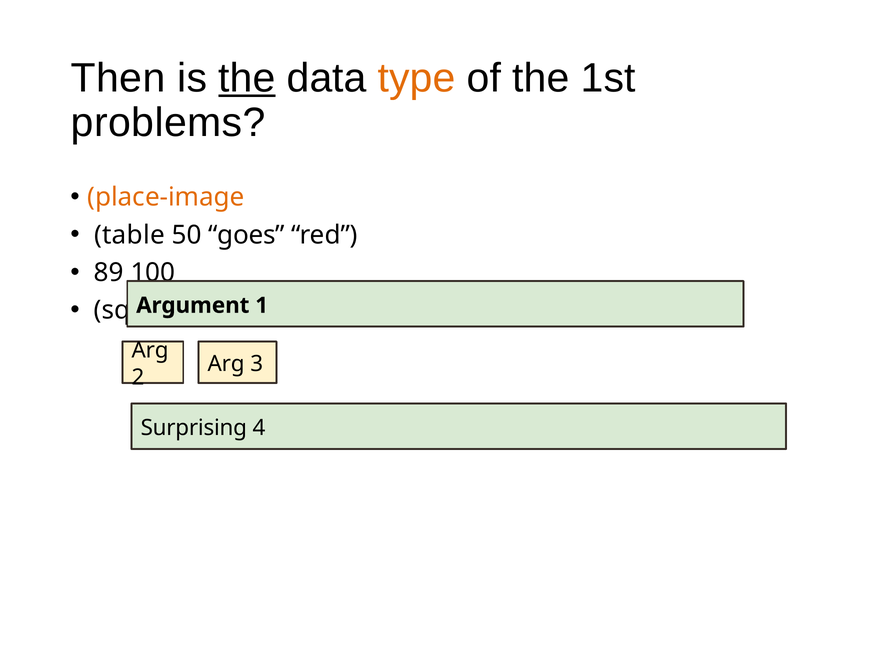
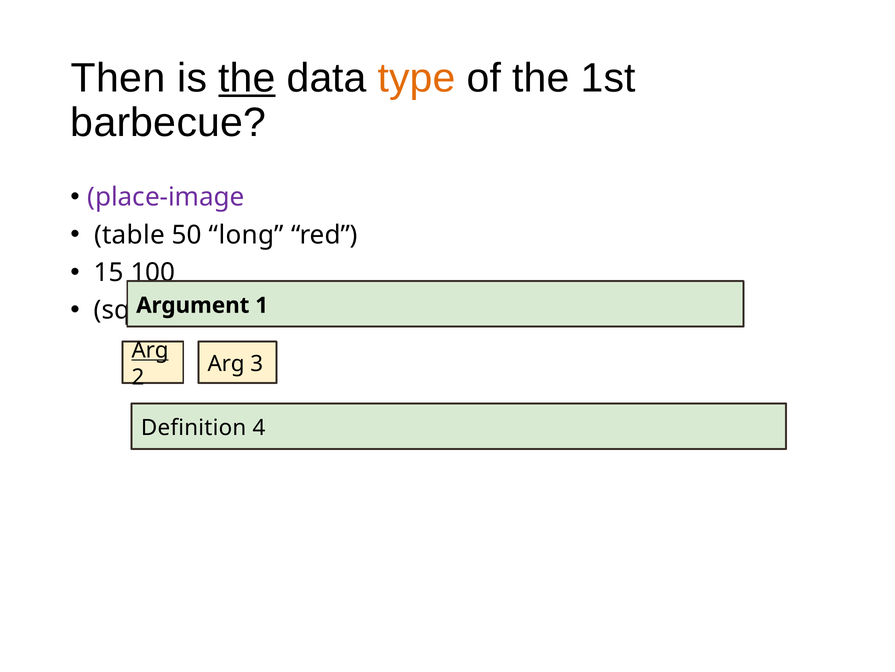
problems: problems -> barbecue
place-image colour: orange -> purple
goes: goes -> long
89: 89 -> 15
Arg at (150, 350) underline: none -> present
Surprising: Surprising -> Definition
